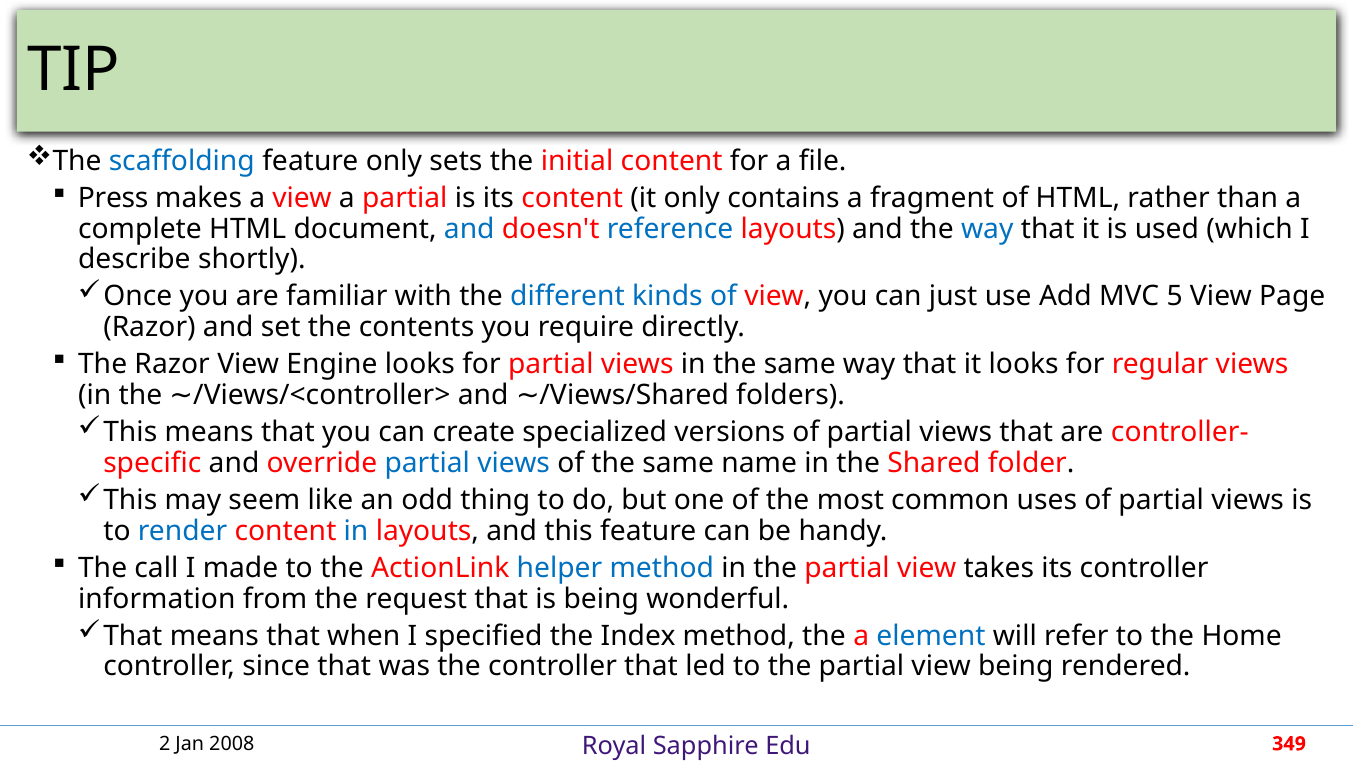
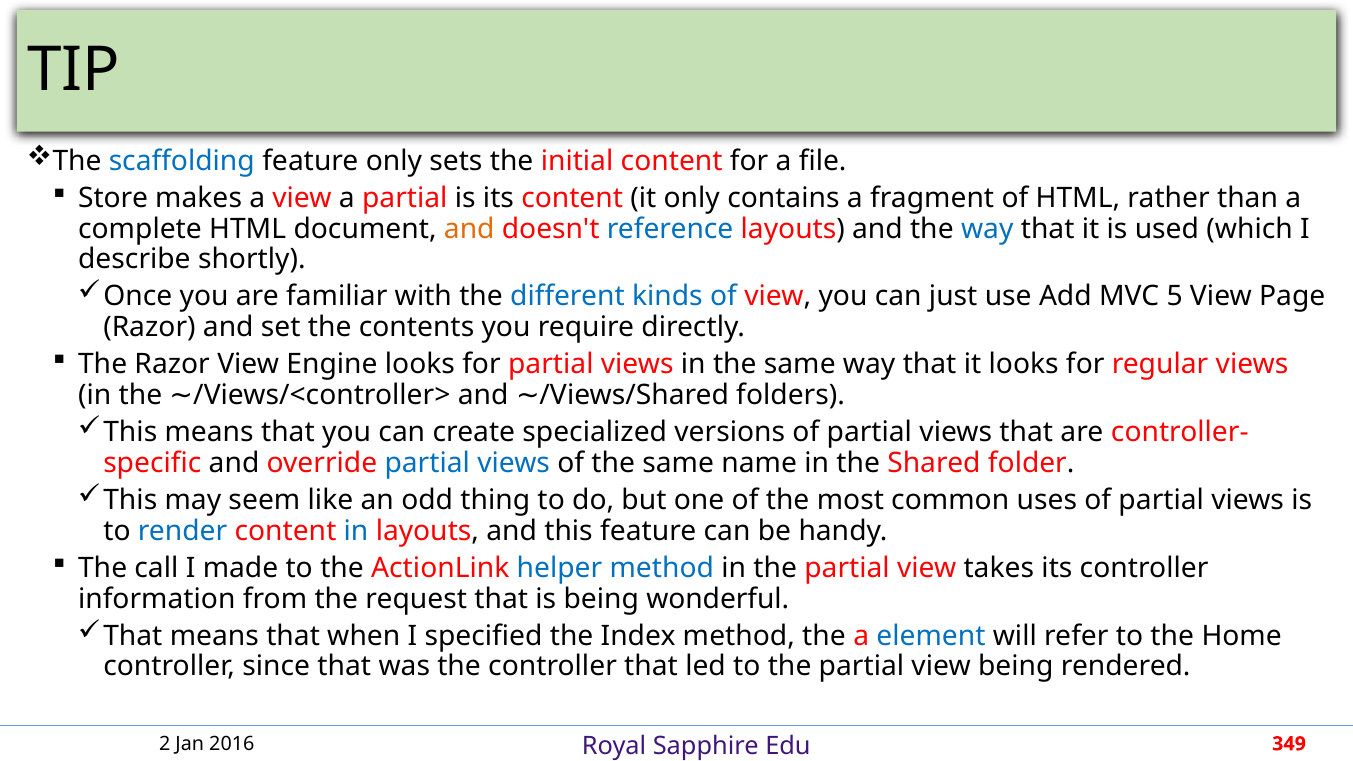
Press: Press -> Store
and at (469, 229) colour: blue -> orange
2008: 2008 -> 2016
